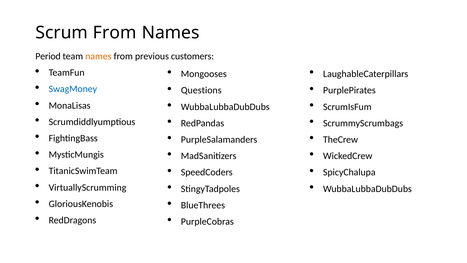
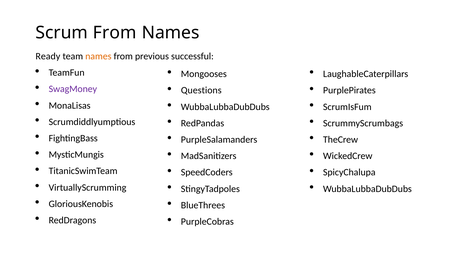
Period: Period -> Ready
customers: customers -> successful
SwagMoney colour: blue -> purple
